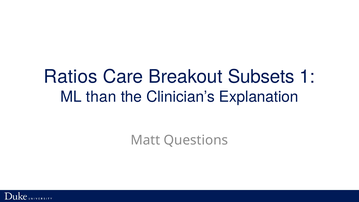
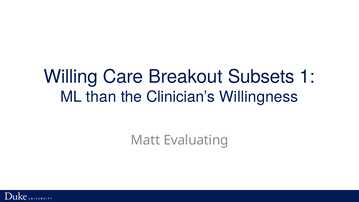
Ratios: Ratios -> Willing
Explanation: Explanation -> Willingness
Questions: Questions -> Evaluating
